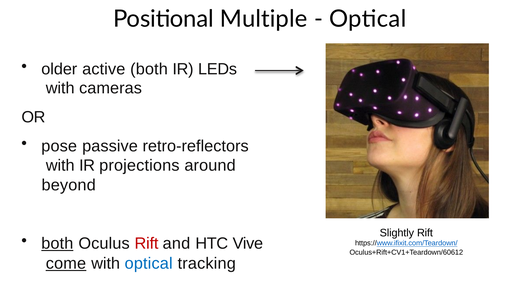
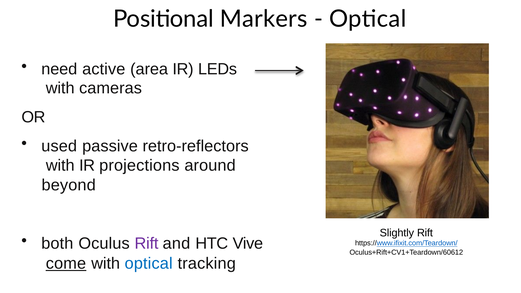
Multiple: Multiple -> Markers
older: older -> need
active both: both -> area
pose: pose -> used
both at (57, 244) underline: present -> none
Rift at (147, 244) colour: red -> purple
